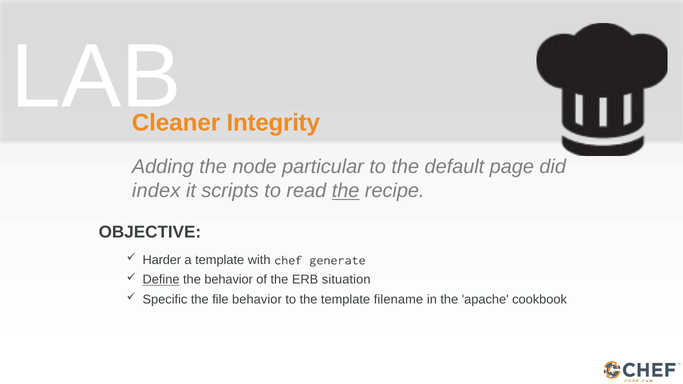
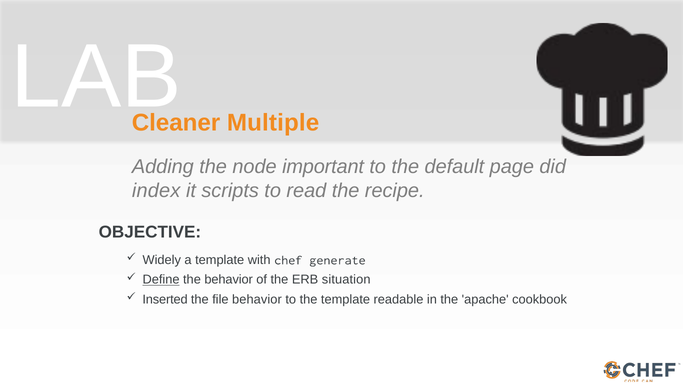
Integrity: Integrity -> Multiple
particular: particular -> important
the at (346, 191) underline: present -> none
Harder: Harder -> Widely
Specific: Specific -> Inserted
filename: filename -> readable
